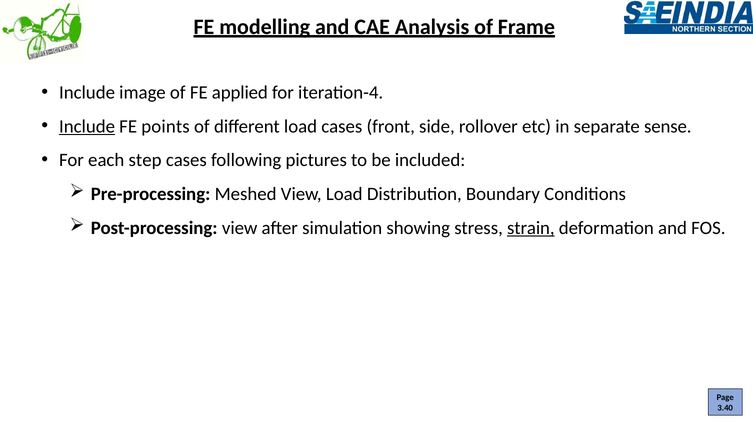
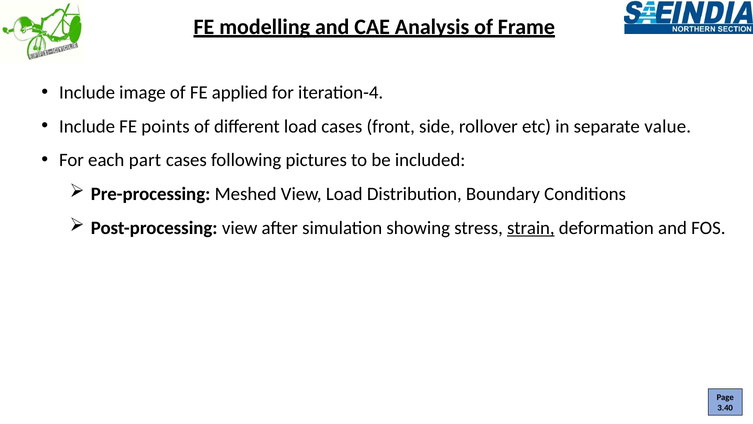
Include at (87, 126) underline: present -> none
sense: sense -> value
step: step -> part
